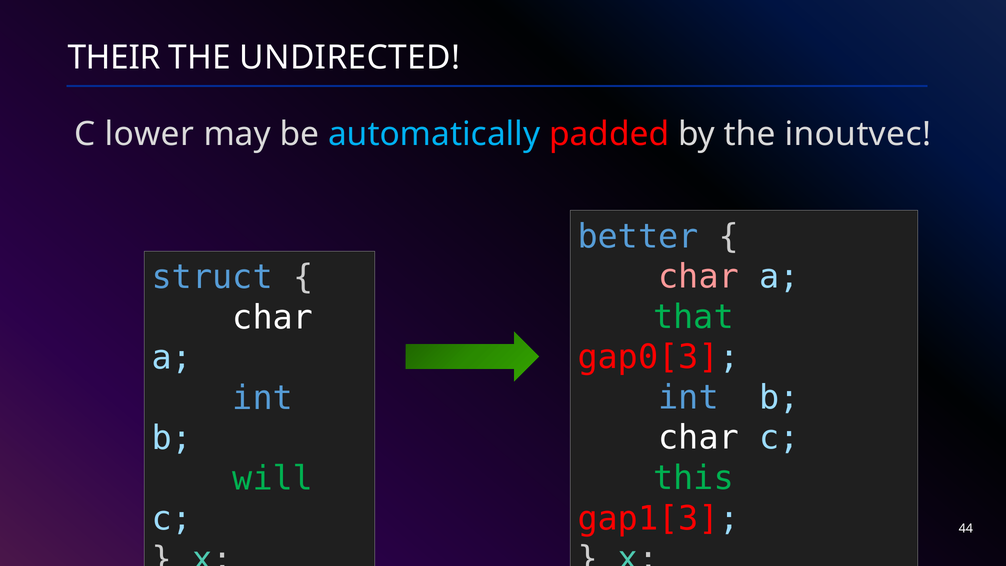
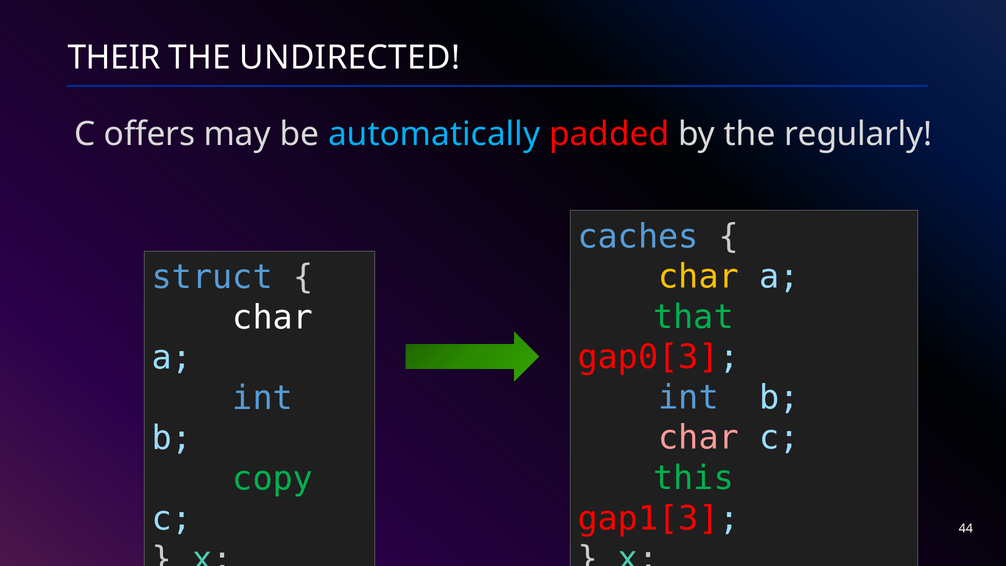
lower: lower -> offers
inoutvec: inoutvec -> regularly
better: better -> caches
char at (699, 277) colour: pink -> yellow
char at (699, 438) colour: white -> pink
will: will -> copy
